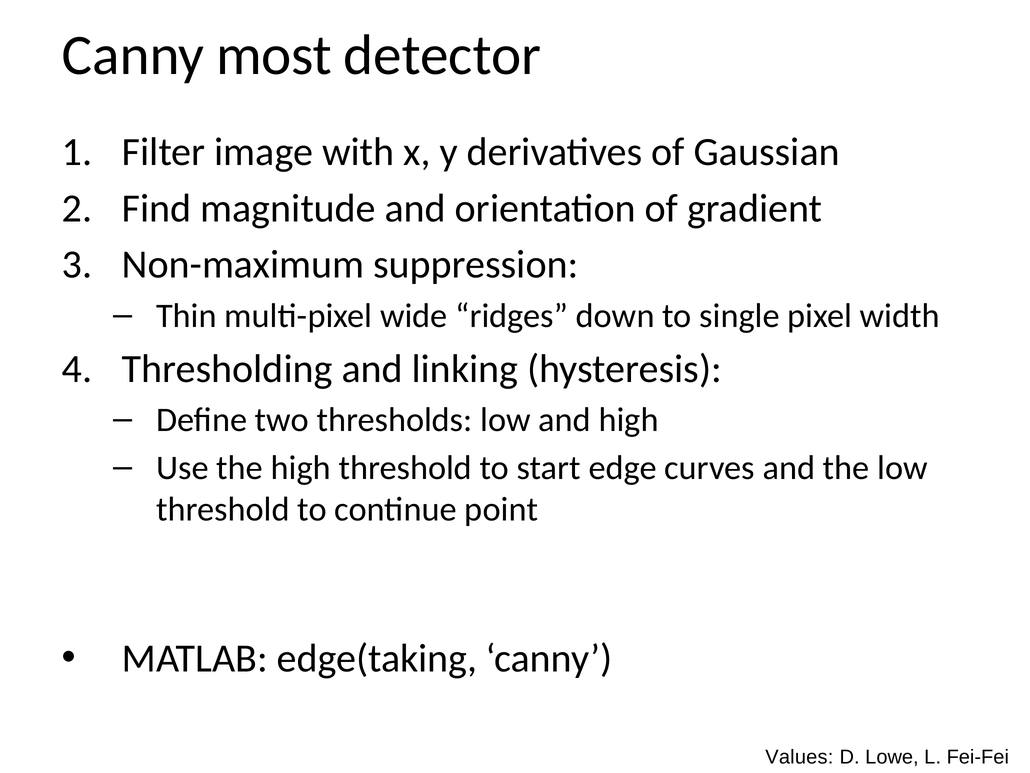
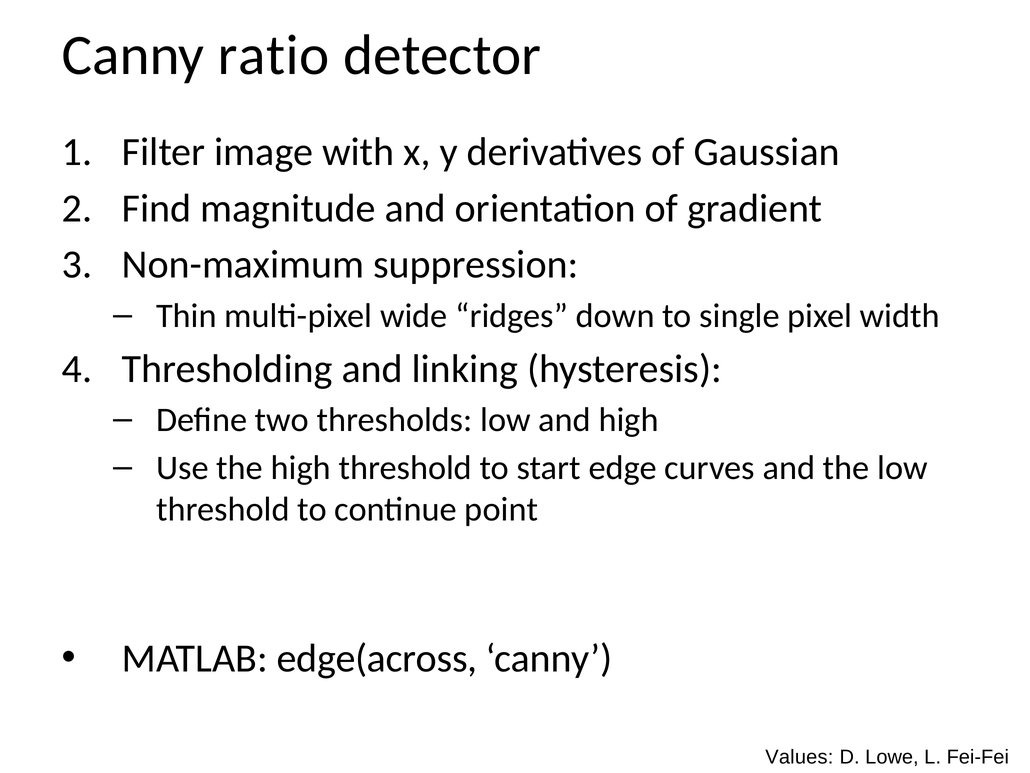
most: most -> ratio
edge(taking: edge(taking -> edge(across
